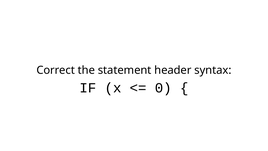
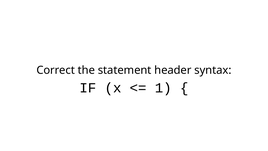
0: 0 -> 1
